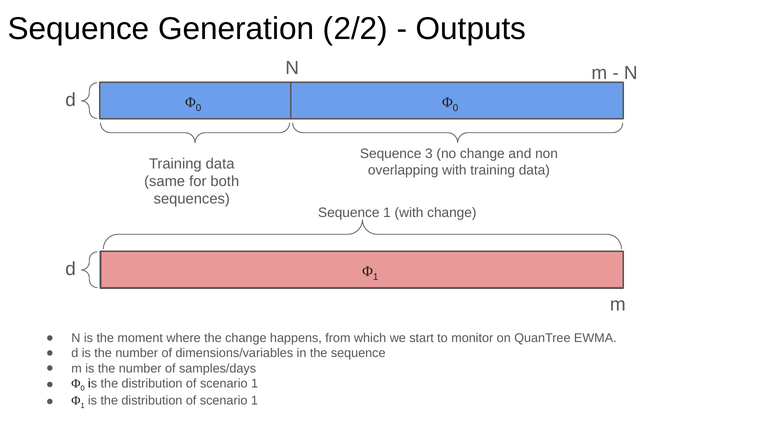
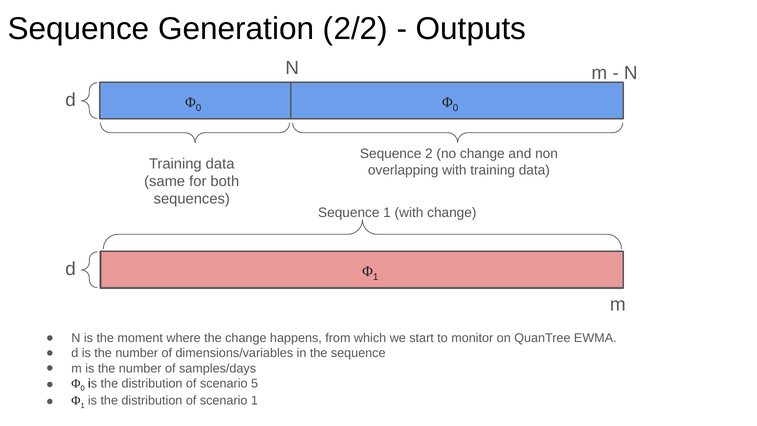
3: 3 -> 2
1 at (255, 383): 1 -> 5
